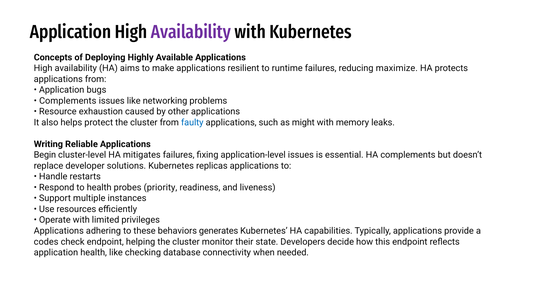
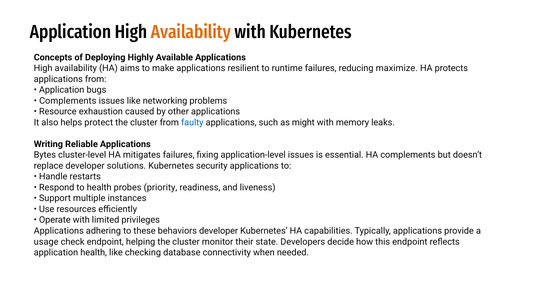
Availability at (191, 32) colour: purple -> orange
Begin: Begin -> Bytes
replicas: replicas -> security
behaviors generates: generates -> developer
codes: codes -> usage
